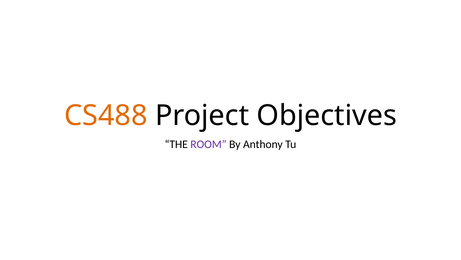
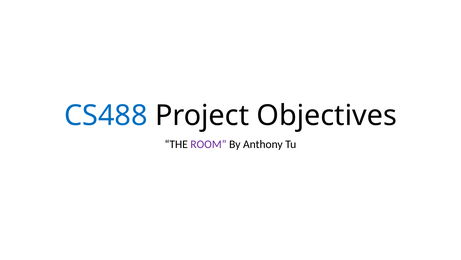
CS488 colour: orange -> blue
